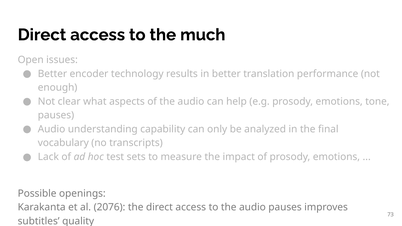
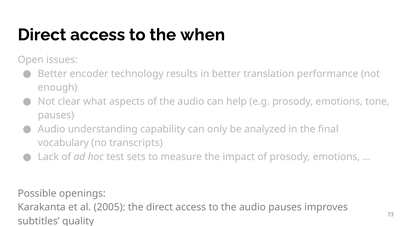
much: much -> when
2076: 2076 -> 2005
